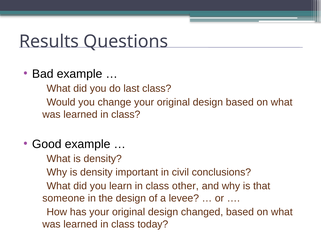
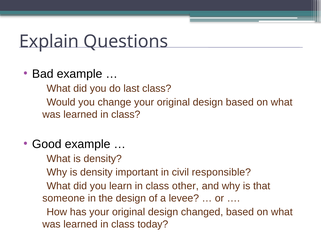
Results: Results -> Explain
conclusions: conclusions -> responsible
